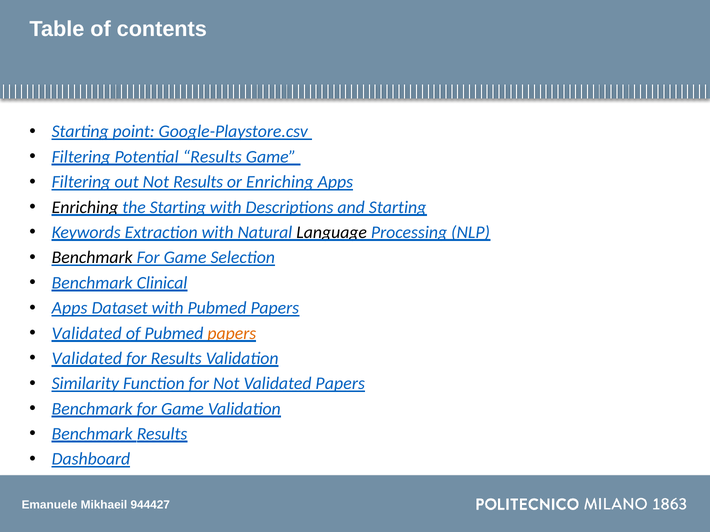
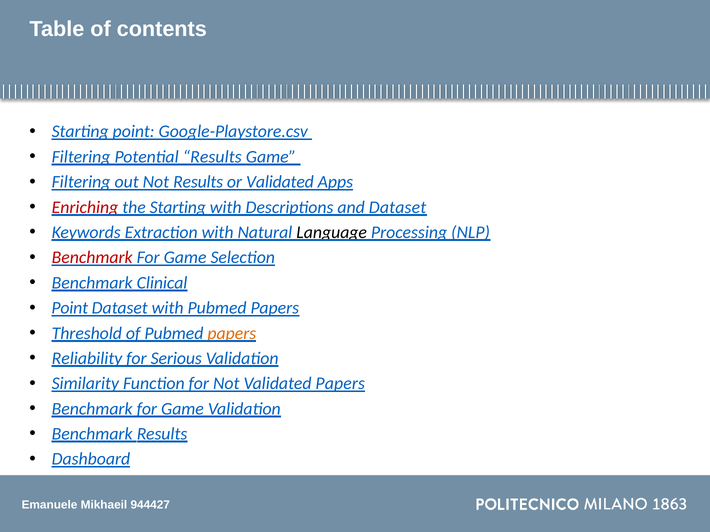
or Enriching: Enriching -> Validated
Enriching at (85, 207) colour: black -> red
and Starting: Starting -> Dataset
Benchmark at (92, 258) colour: black -> red
Apps at (70, 308): Apps -> Point
Validated at (87, 333): Validated -> Threshold
Validated at (87, 359): Validated -> Reliability
for Results: Results -> Serious
